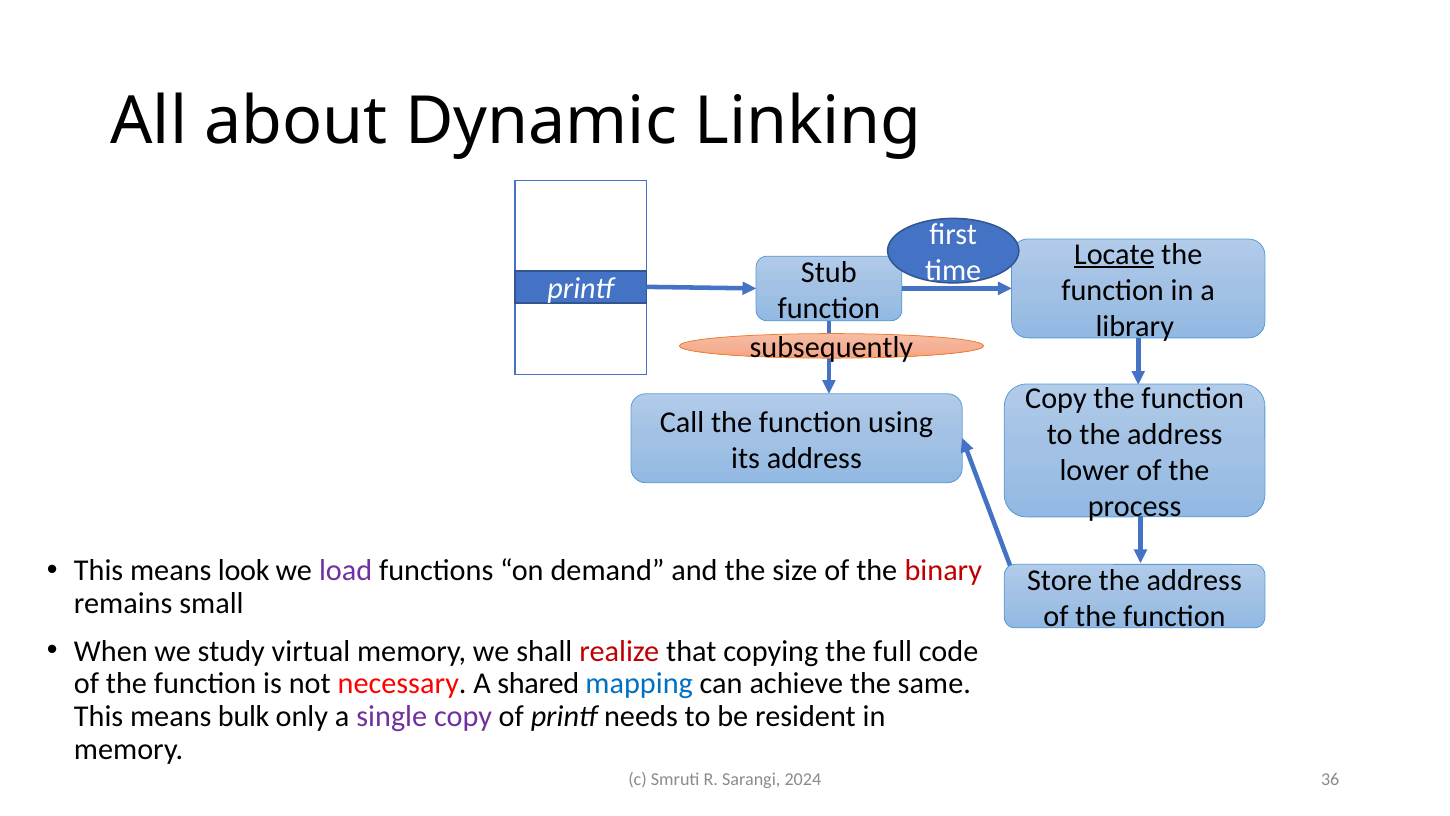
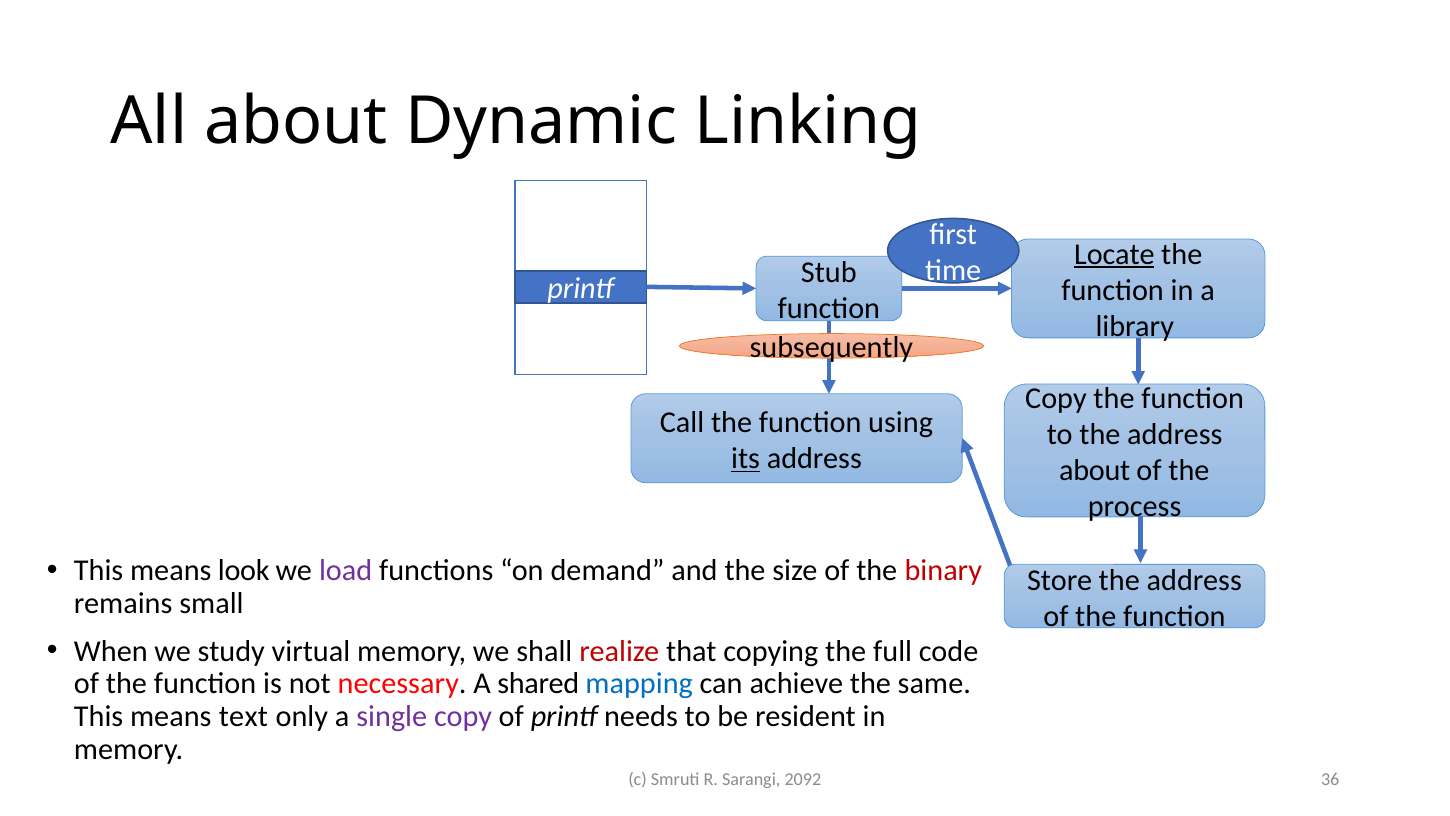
its underline: none -> present
lower at (1095, 470): lower -> about
bulk: bulk -> text
2024: 2024 -> 2092
